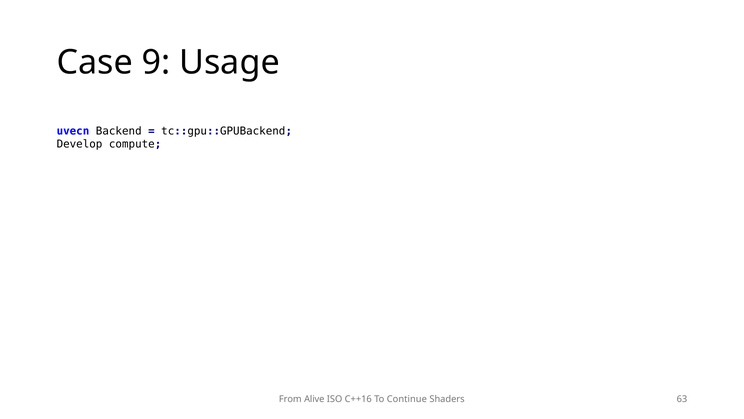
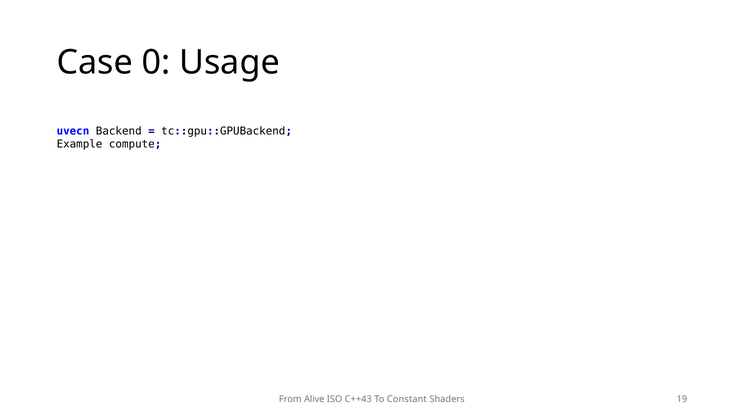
9: 9 -> 0
Develop: Develop -> Example
C++16: C++16 -> C++43
Continue: Continue -> Constant
63: 63 -> 19
